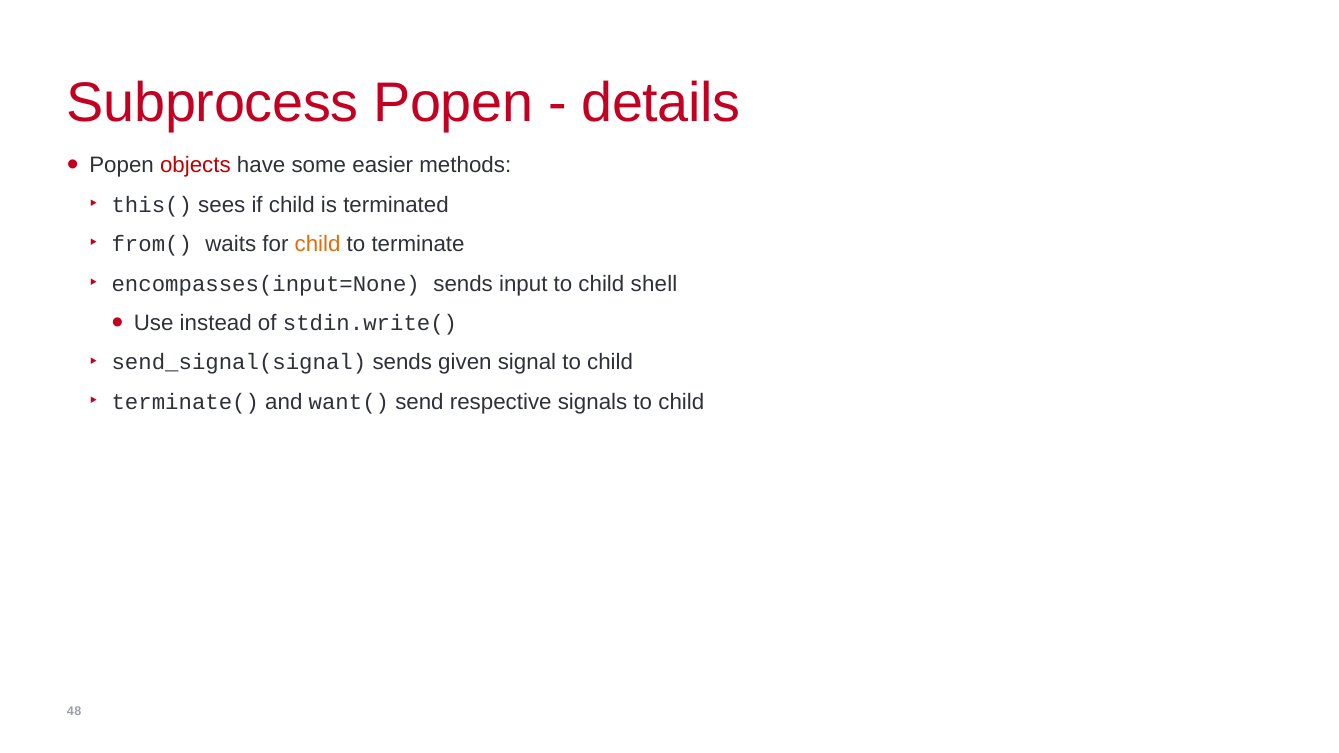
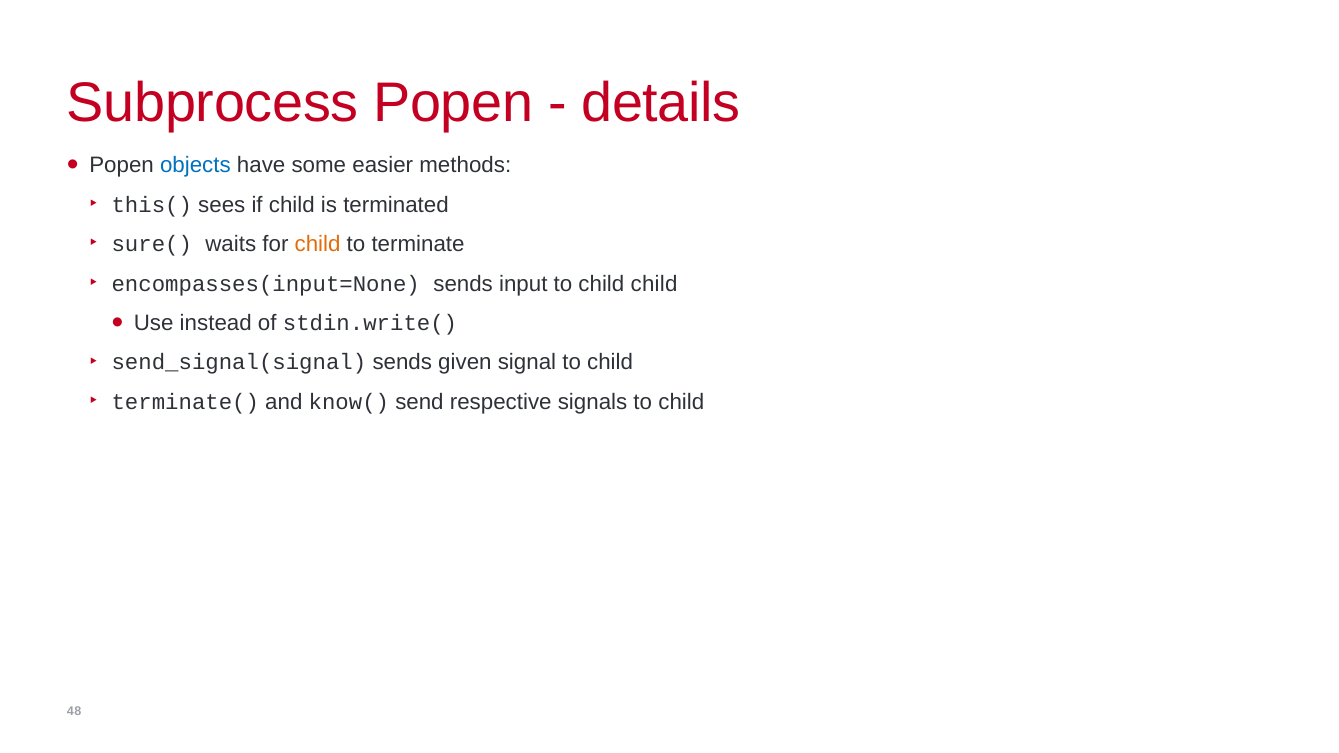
objects colour: red -> blue
from(: from( -> sure(
child shell: shell -> child
want(: want( -> know(
